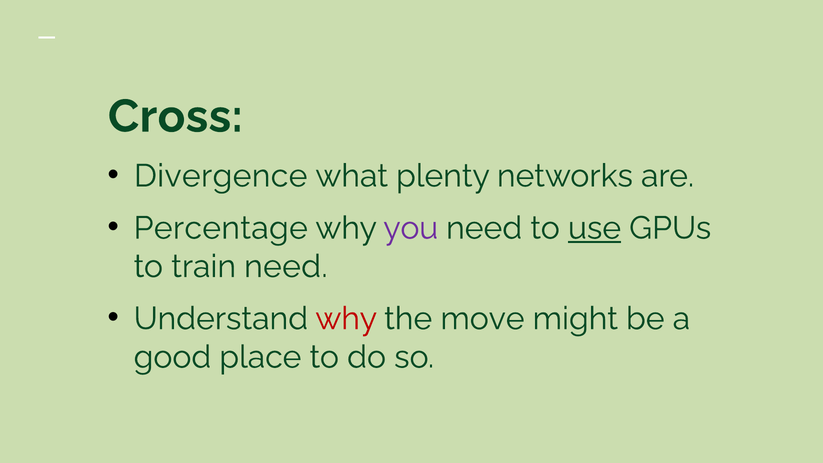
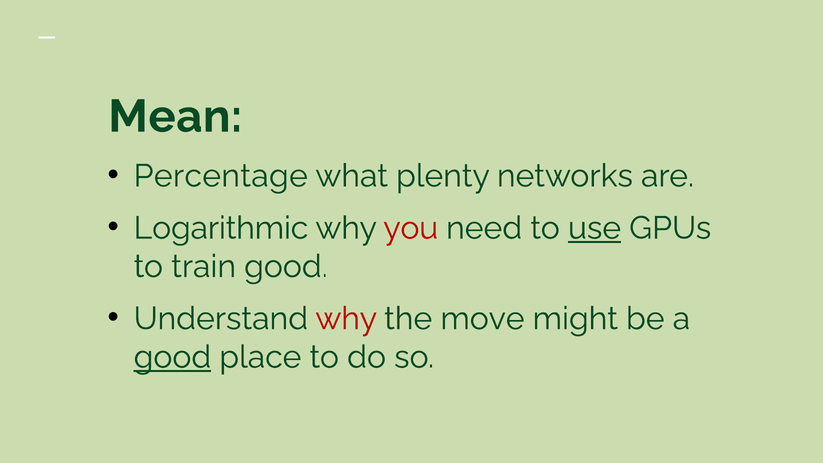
Cross: Cross -> Mean
Divergence: Divergence -> Percentage
Percentage: Percentage -> Logarithmic
you colour: purple -> red
train need: need -> good
good at (172, 357) underline: none -> present
